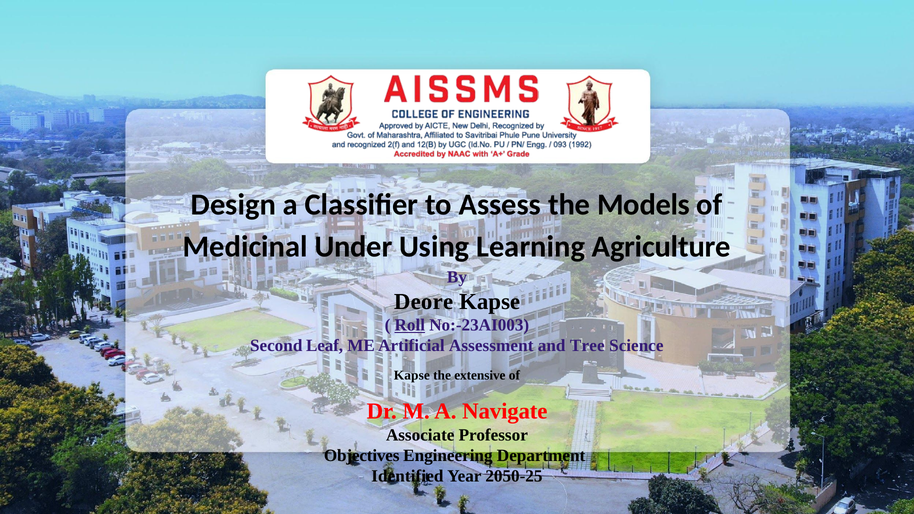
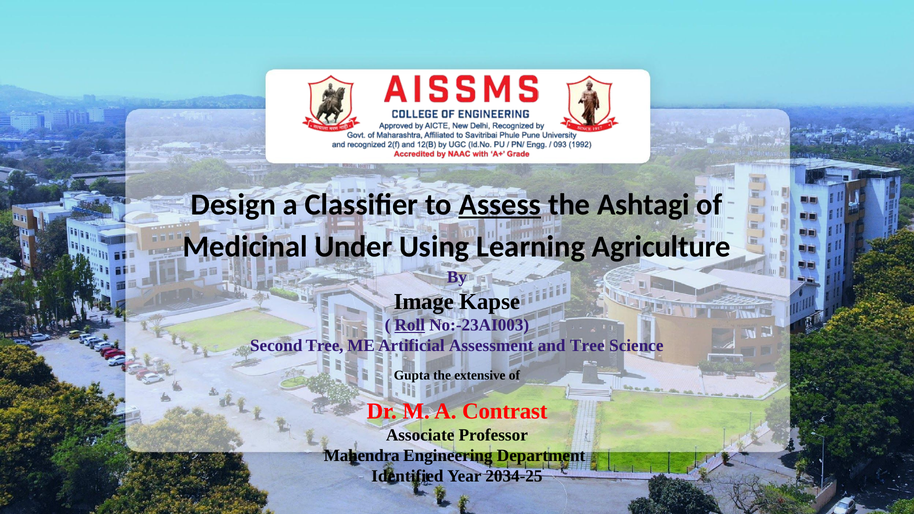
Assess underline: none -> present
Models: Models -> Ashtagi
Deore: Deore -> Image
Second Leaf: Leaf -> Tree
Kapse at (412, 375): Kapse -> Gupta
Navigate: Navigate -> Contrast
Objectives: Objectives -> Mahendra
2050-25: 2050-25 -> 2034-25
